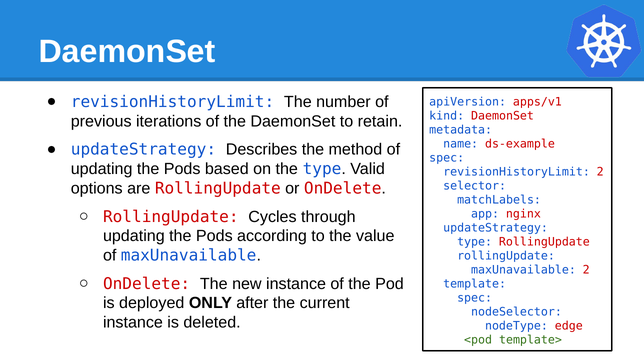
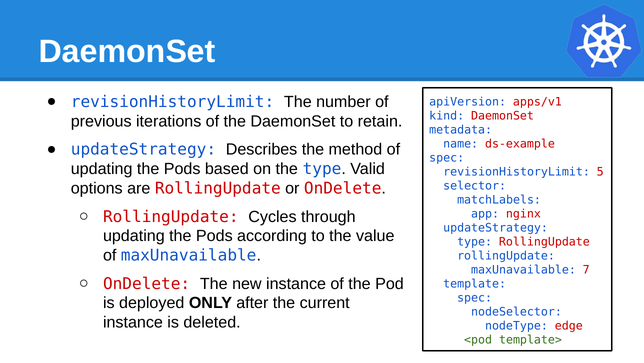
revisionHistoryLimit 2: 2 -> 5
maxUnavailable 2: 2 -> 7
